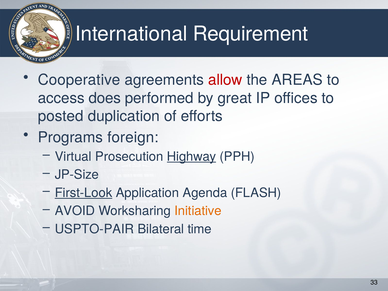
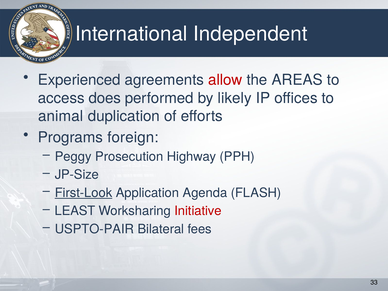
Requirement: Requirement -> Independent
Cooperative: Cooperative -> Experienced
great: great -> likely
posted: posted -> animal
Virtual: Virtual -> Peggy
Highway underline: present -> none
AVOID: AVOID -> LEAST
Initiative colour: orange -> red
time: time -> fees
